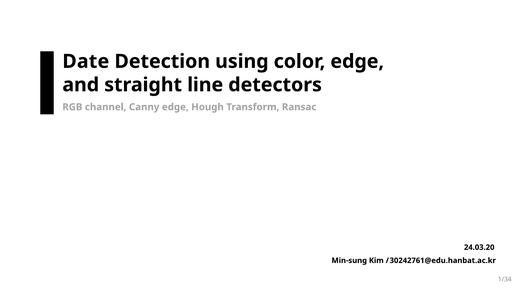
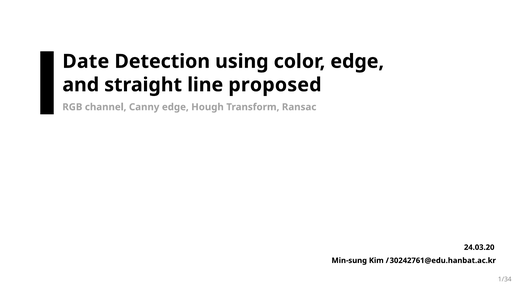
detectors: detectors -> proposed
